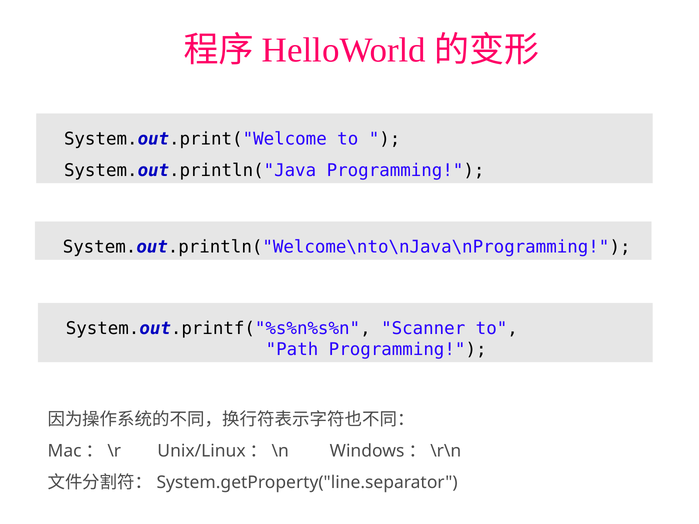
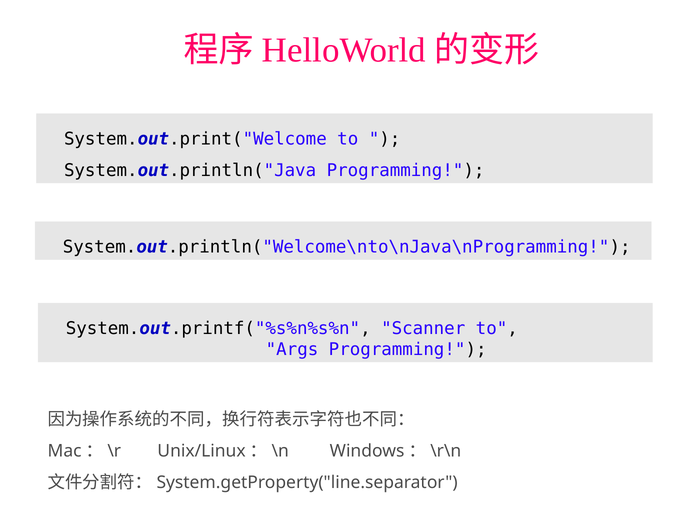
Path: Path -> Args
